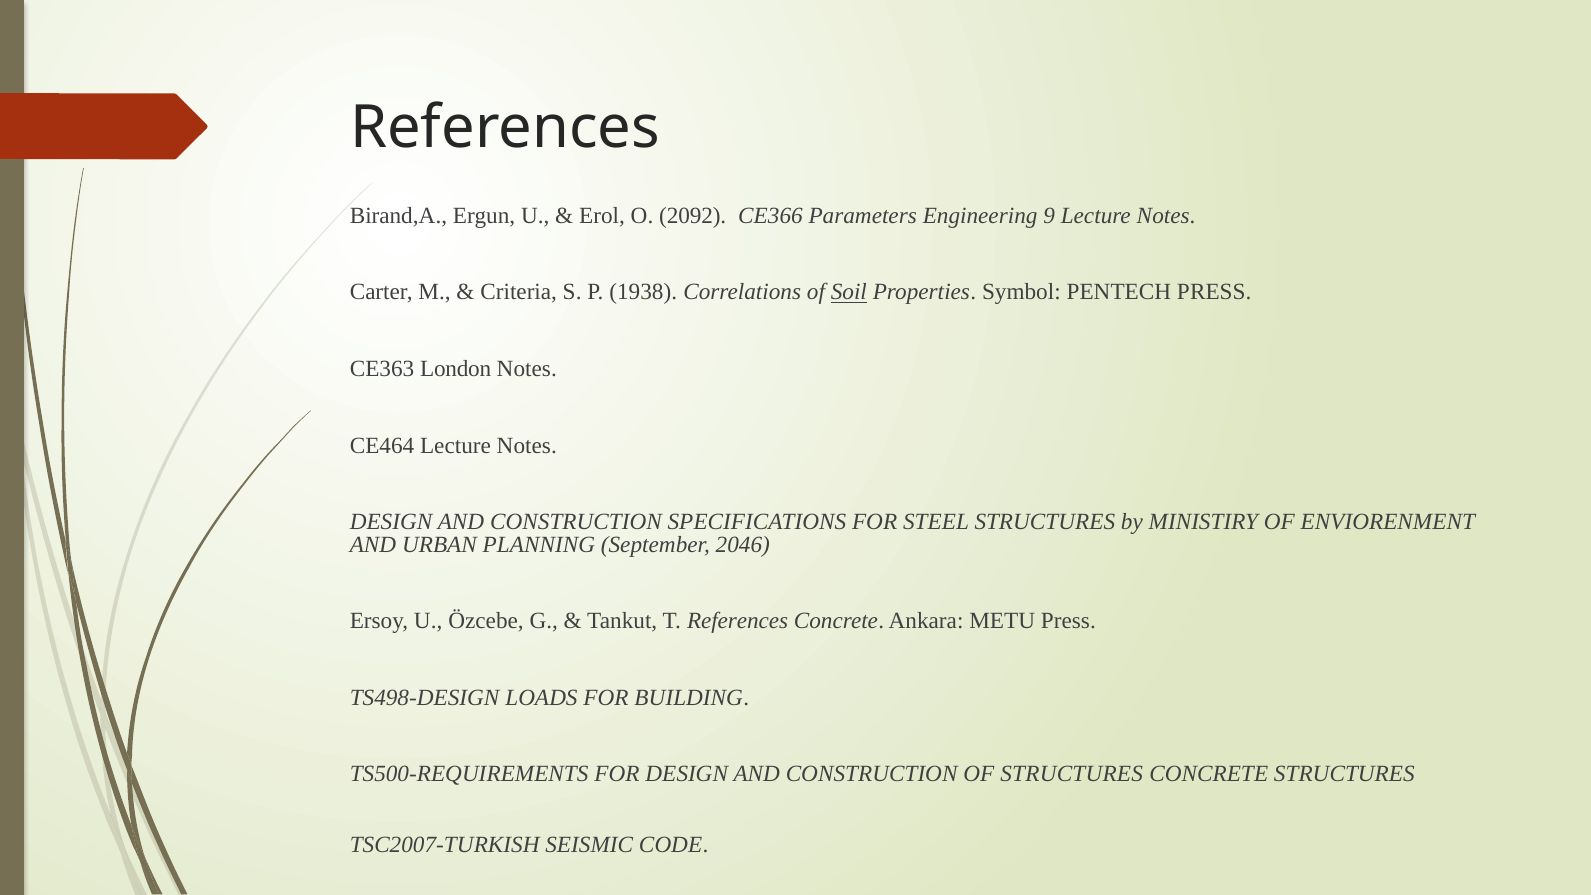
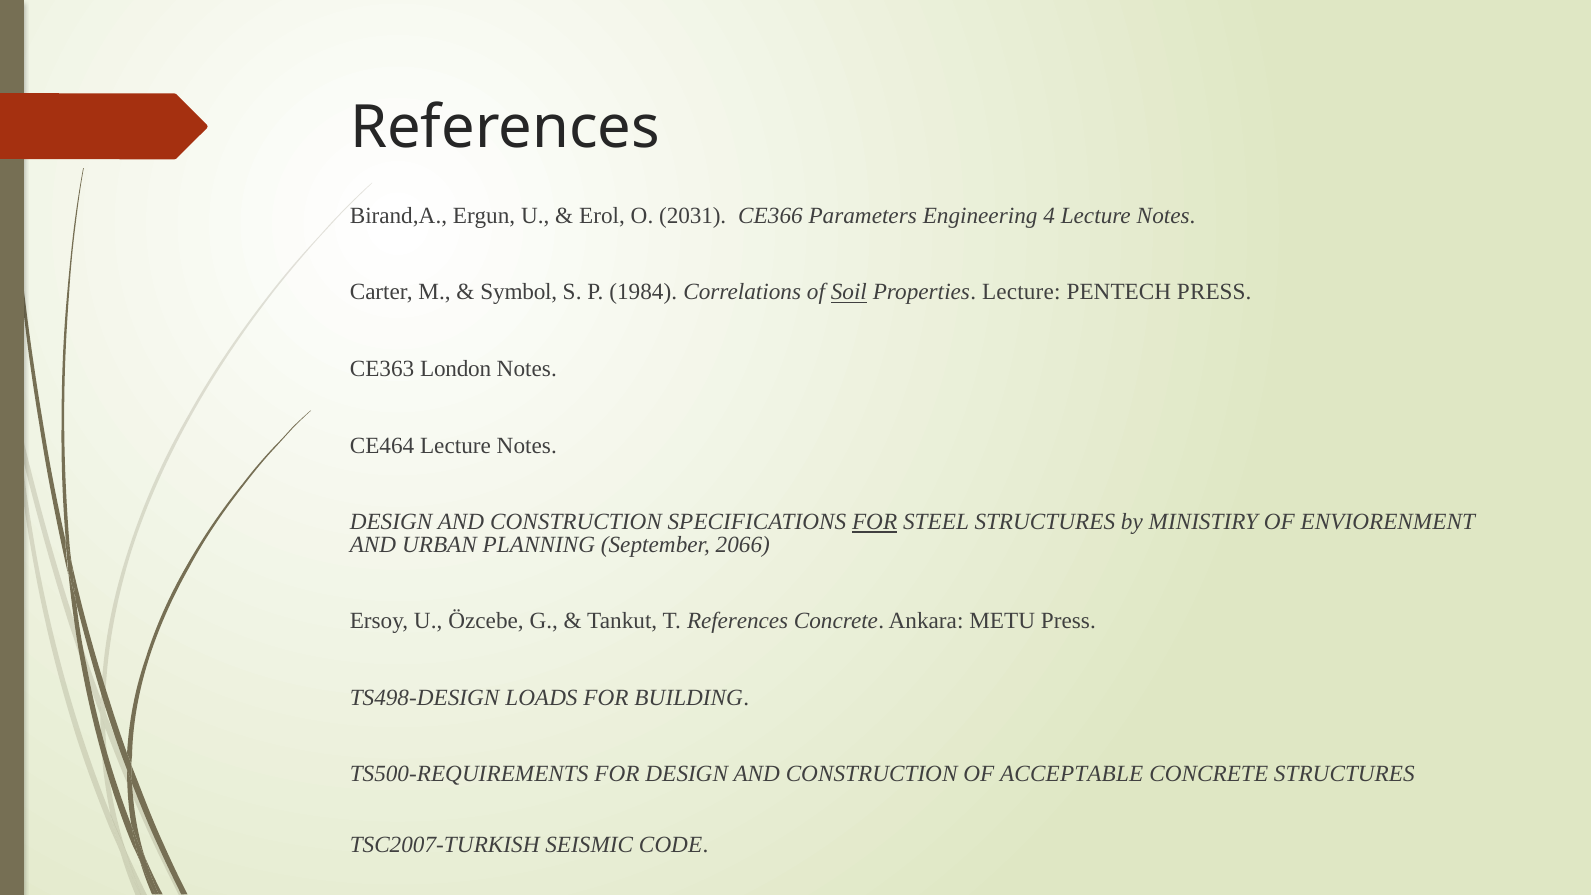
2092: 2092 -> 2031
9: 9 -> 4
Criteria: Criteria -> Symbol
1938: 1938 -> 1984
Properties Symbol: Symbol -> Lecture
FOR at (875, 522) underline: none -> present
2046: 2046 -> 2066
OF STRUCTURES: STRUCTURES -> ACCEPTABLE
